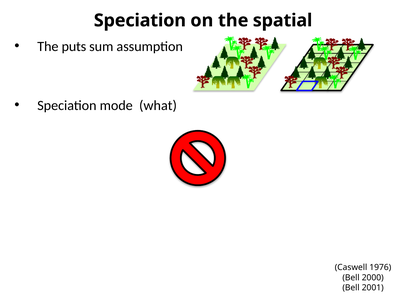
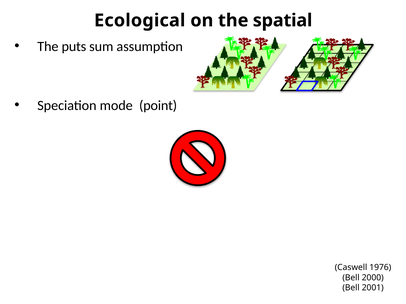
Speciation at (140, 20): Speciation -> Ecological
what: what -> point
